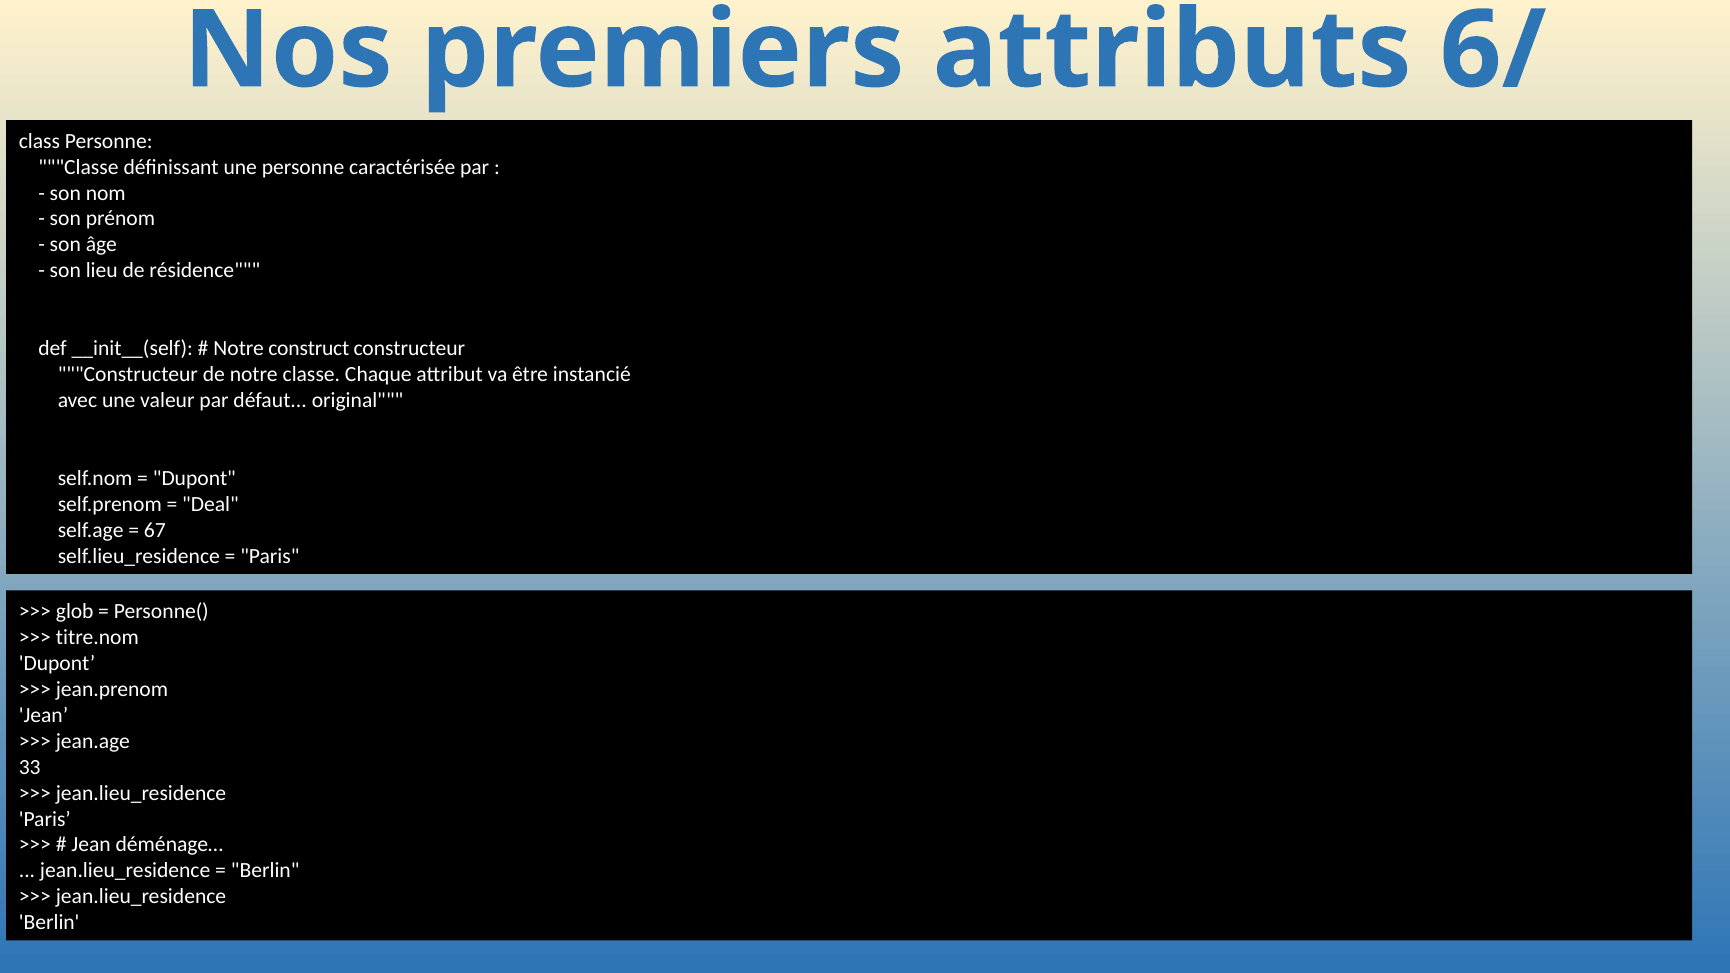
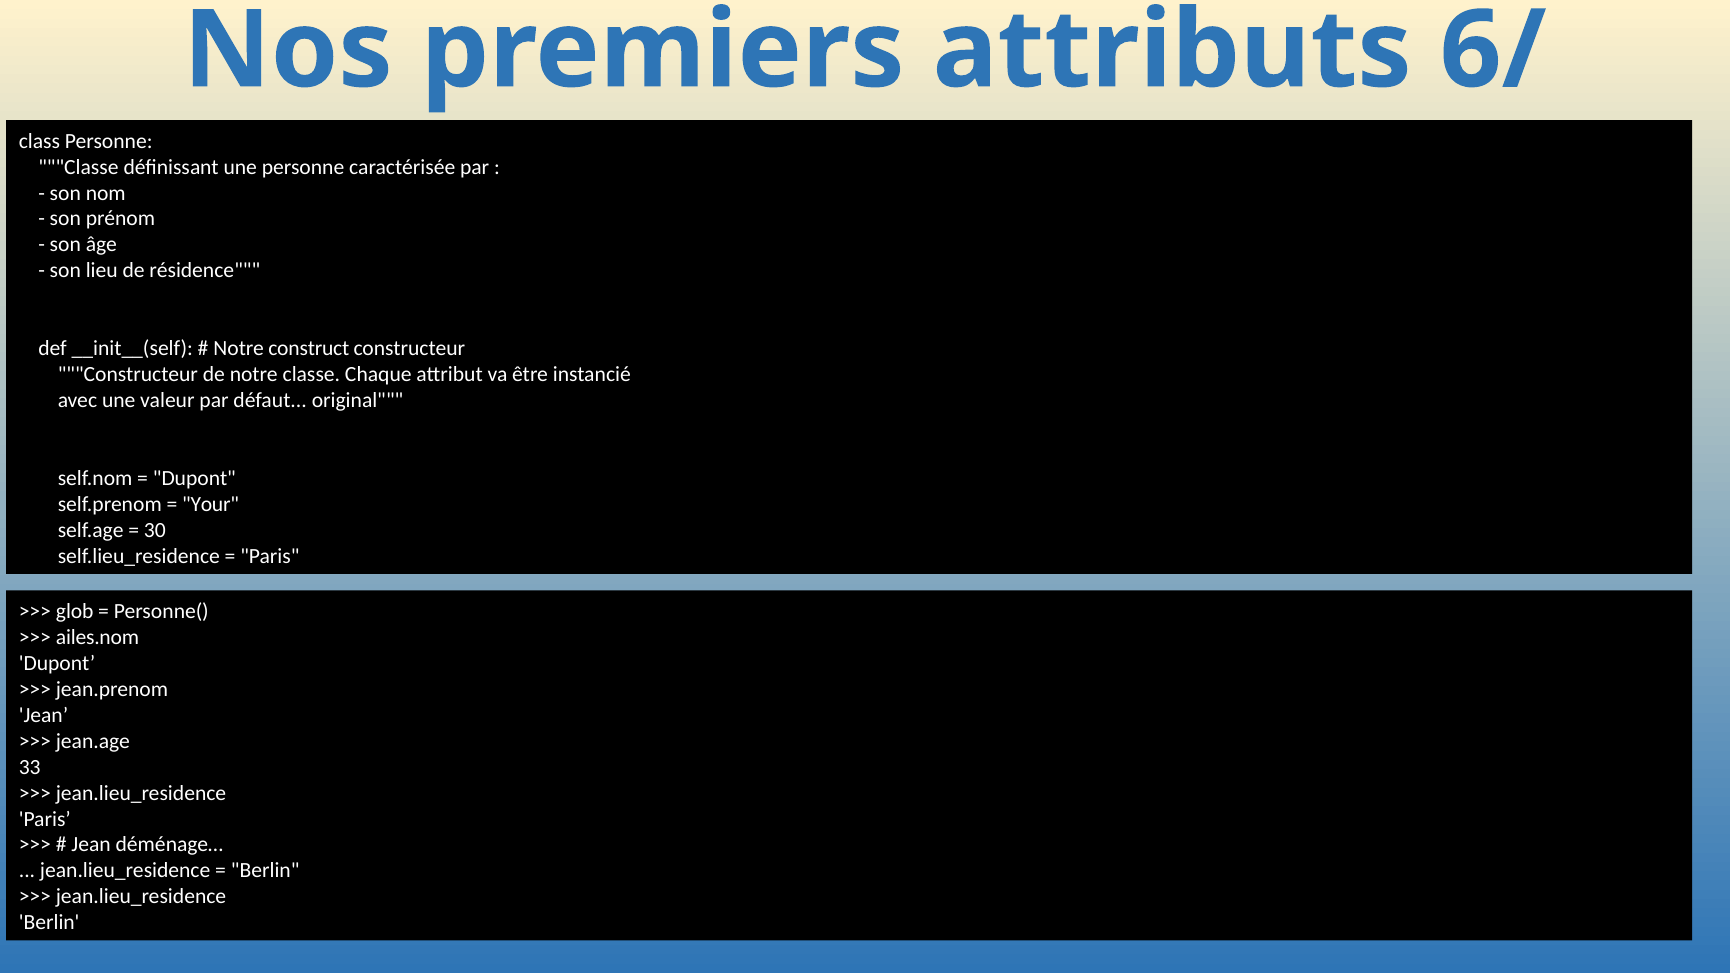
Deal: Deal -> Your
67: 67 -> 30
titre.nom: titre.nom -> ailes.nom
